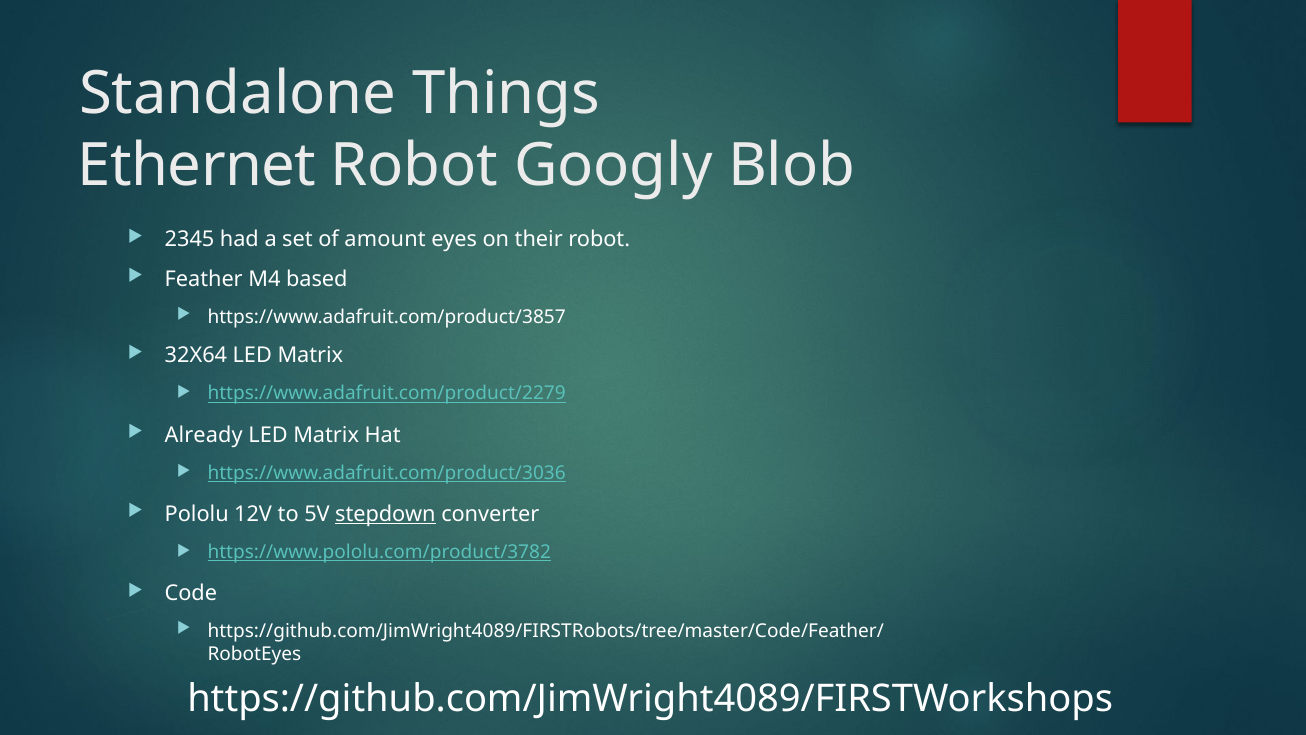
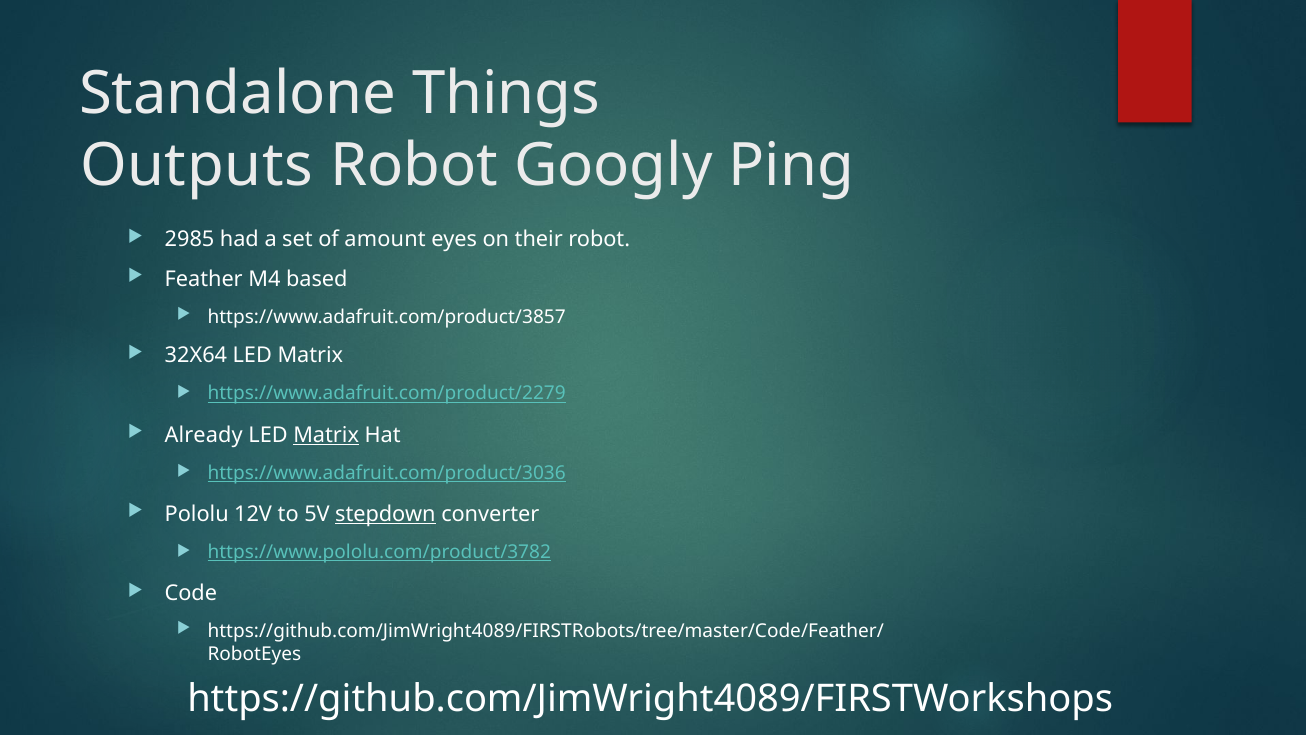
Ethernet: Ethernet -> Outputs
Blob: Blob -> Ping
2345: 2345 -> 2985
Matrix at (326, 435) underline: none -> present
